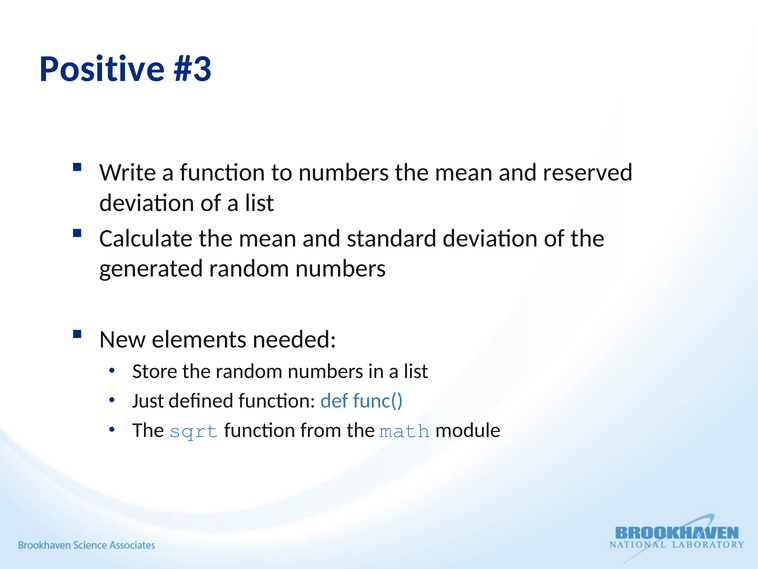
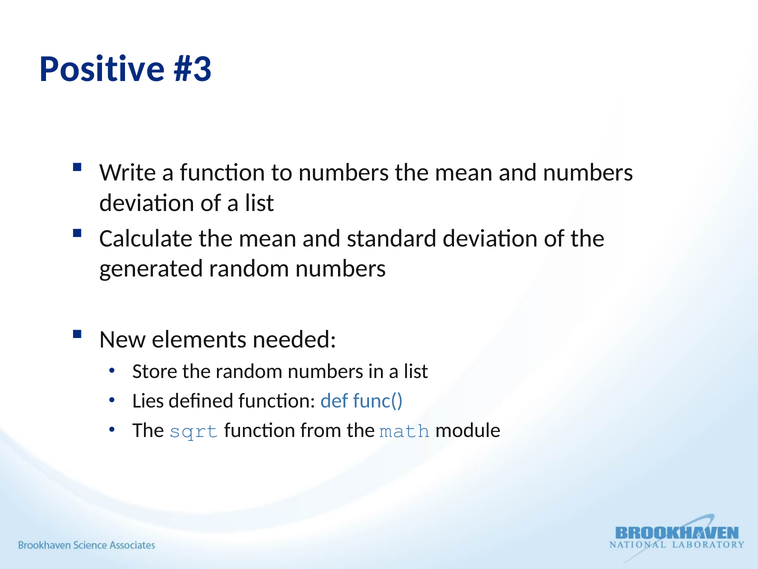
and reserved: reserved -> numbers
Just: Just -> Lies
